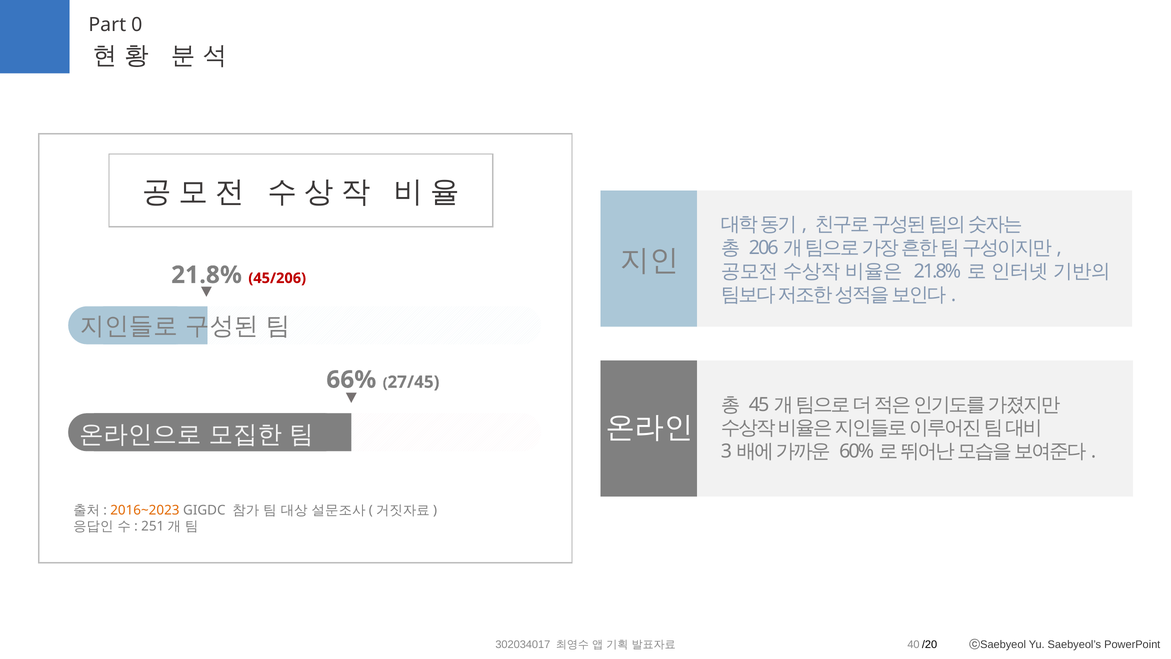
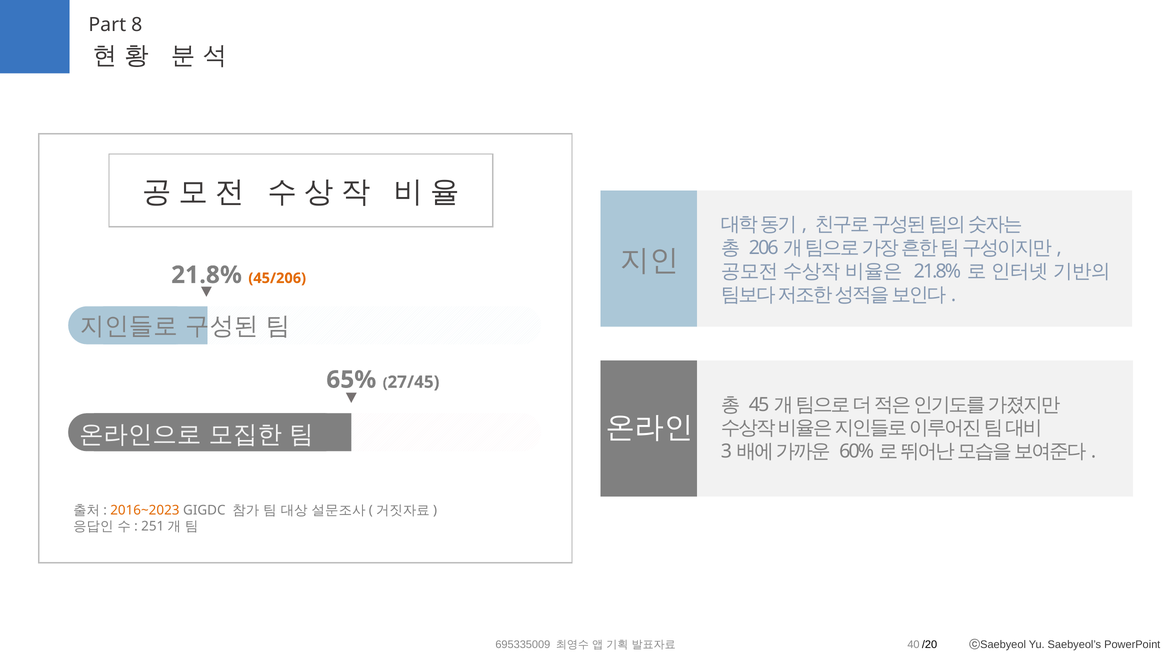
0: 0 -> 8
45/206 colour: red -> orange
66%: 66% -> 65%
302034017: 302034017 -> 695335009
